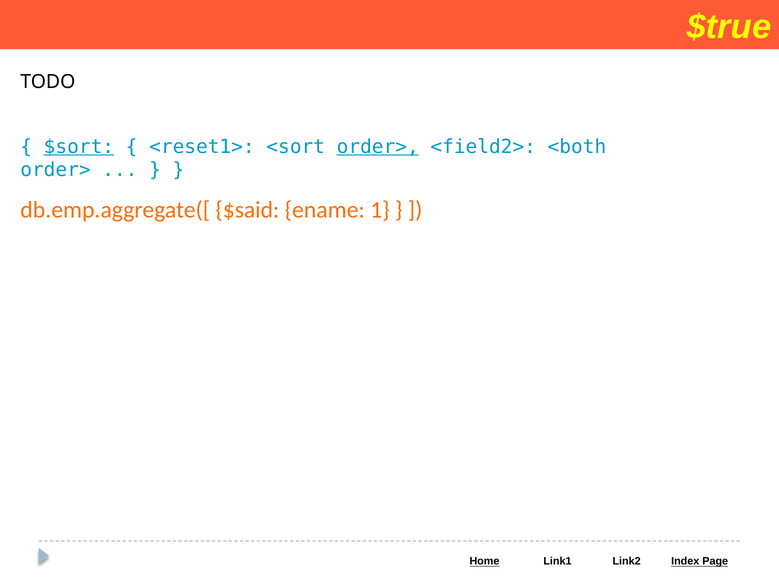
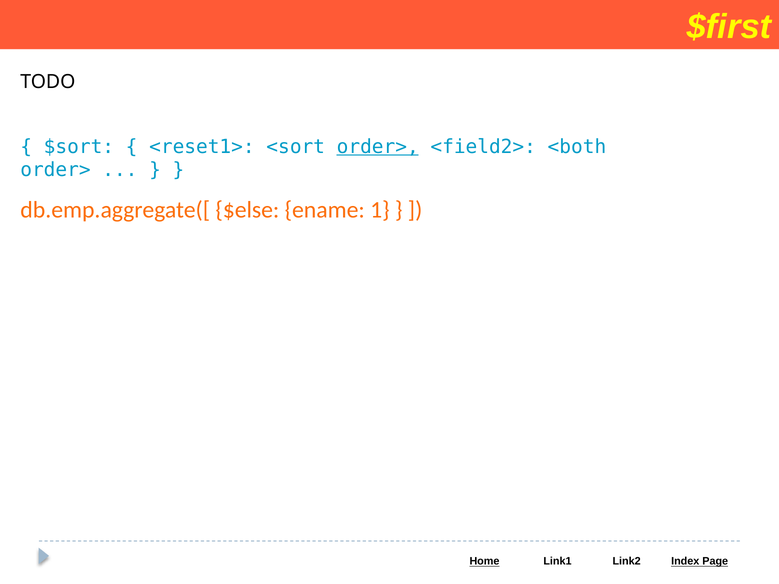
$true: $true -> $first
$sort underline: present -> none
$said: $said -> $else
